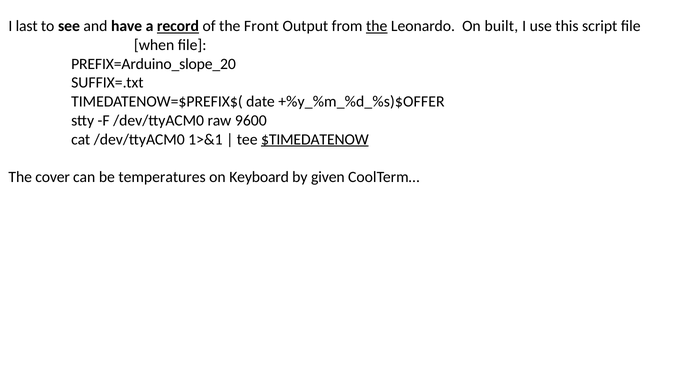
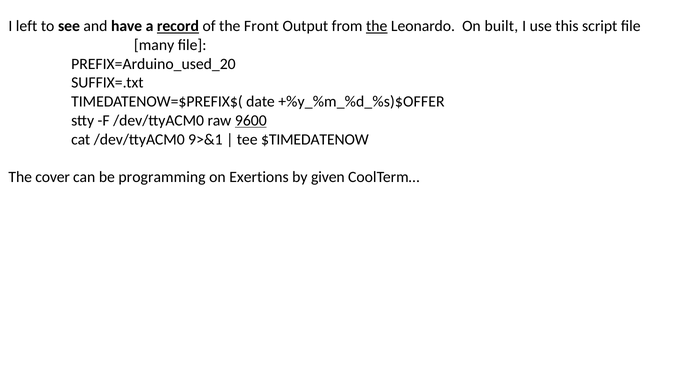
last: last -> left
when: when -> many
PREFIX=Arduino_slope_20: PREFIX=Arduino_slope_20 -> PREFIX=Arduino_used_20
9600 underline: none -> present
1>&1: 1>&1 -> 9>&1
$TIMEDATENOW underline: present -> none
temperatures: temperatures -> programming
Keyboard: Keyboard -> Exertions
